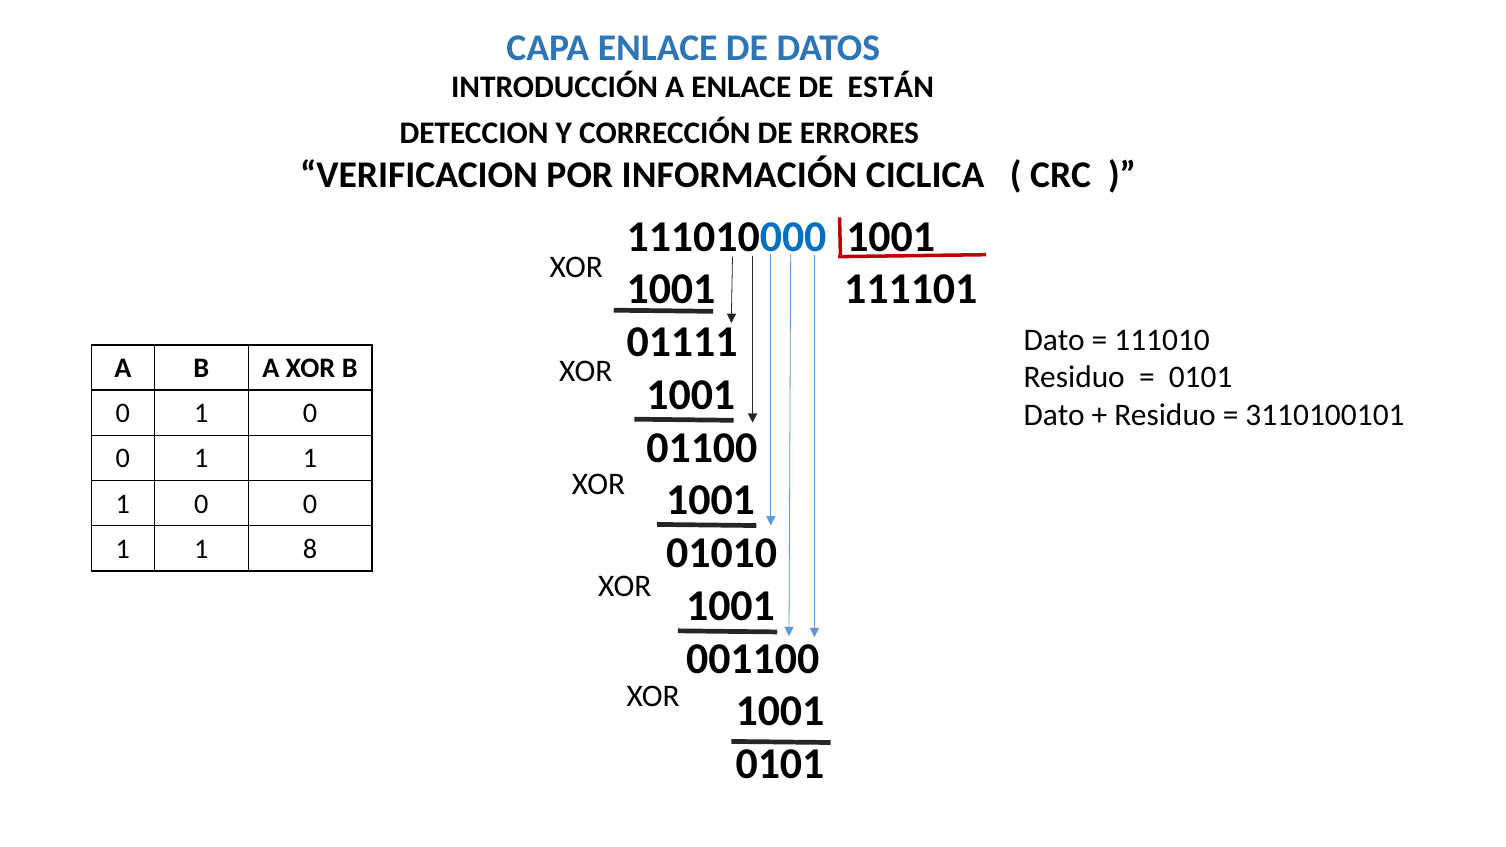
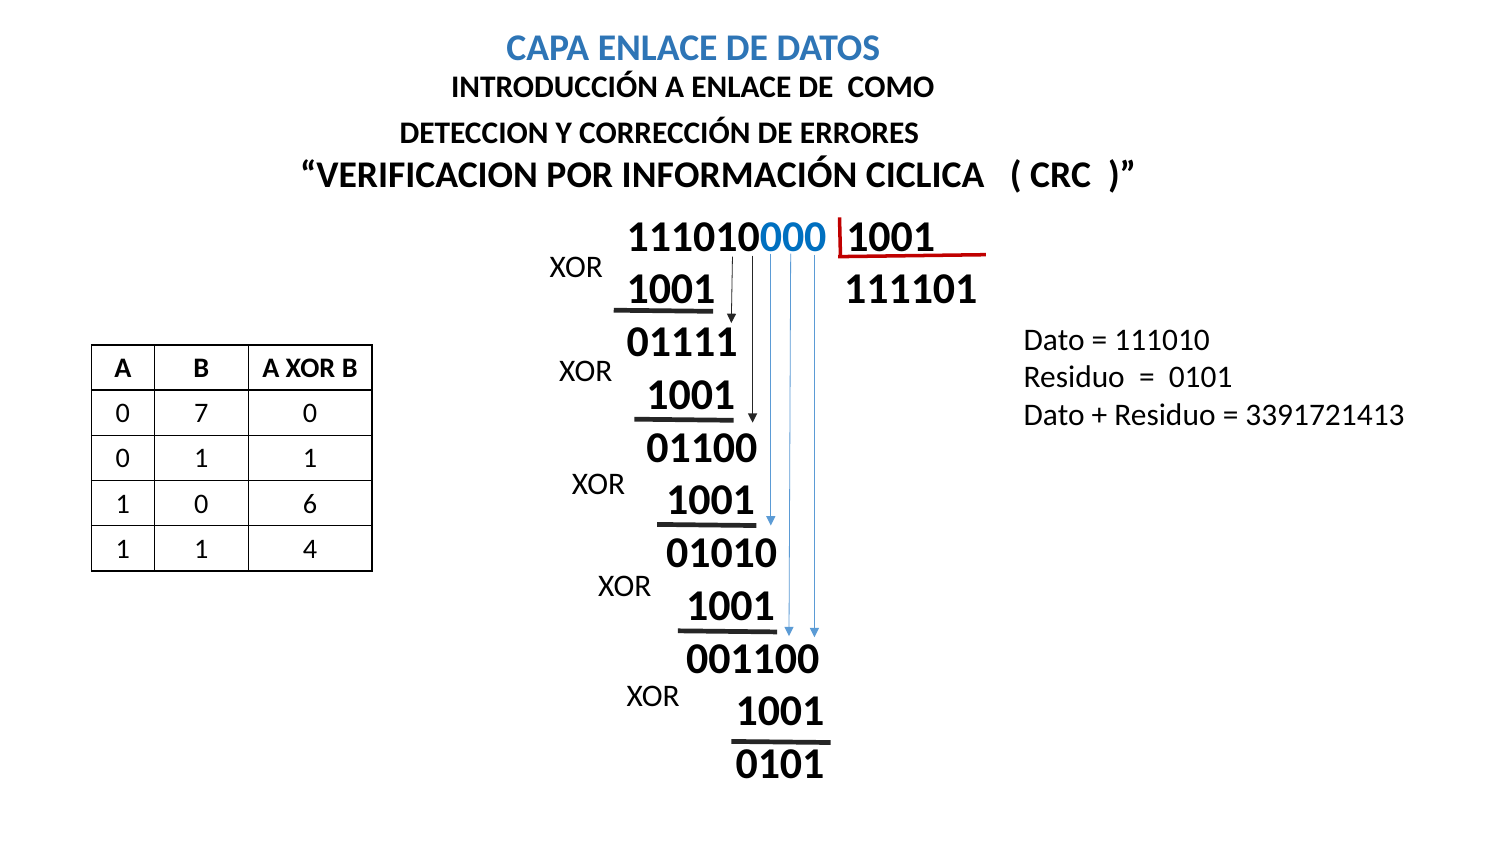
ESTÁN: ESTÁN -> COMO
1 at (201, 413): 1 -> 7
3110100101: 3110100101 -> 3391721413
0 at (310, 504): 0 -> 6
8: 8 -> 4
